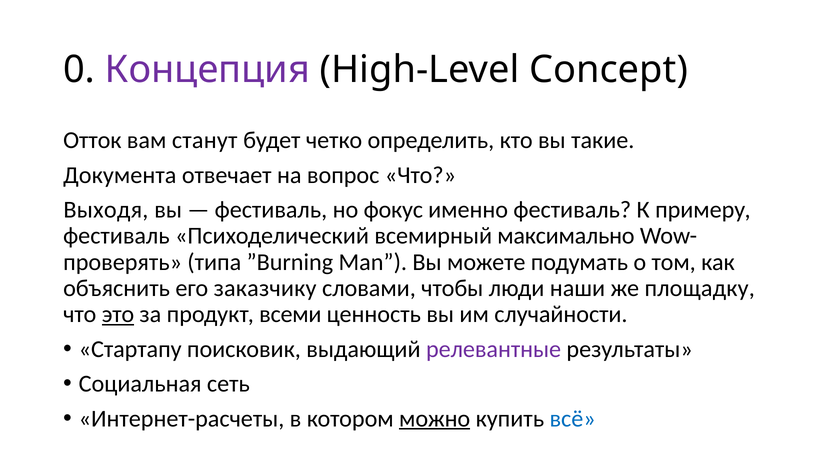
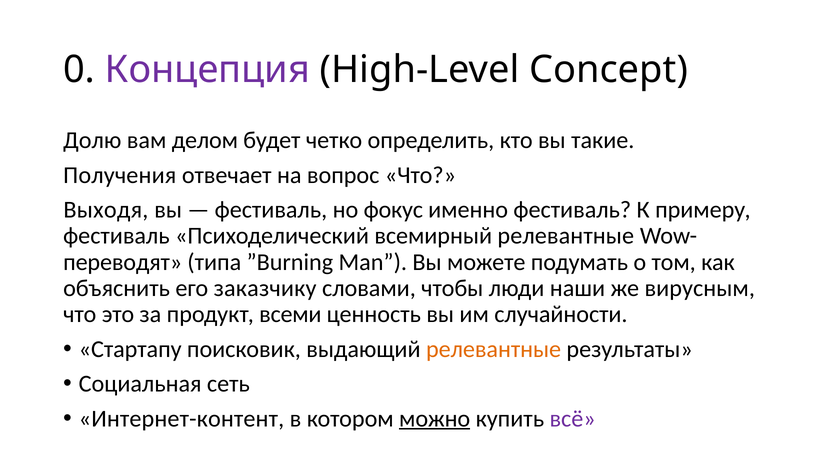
Отток: Отток -> Долю
станут: станут -> делом
Документа: Документа -> Получения
всемирный максимально: максимально -> релевантные
проверять: проверять -> переводят
площадку: площадку -> вирусным
это underline: present -> none
релевантные at (494, 349) colour: purple -> orange
Интернет-расчеты: Интернет-расчеты -> Интернет-контент
всё colour: blue -> purple
